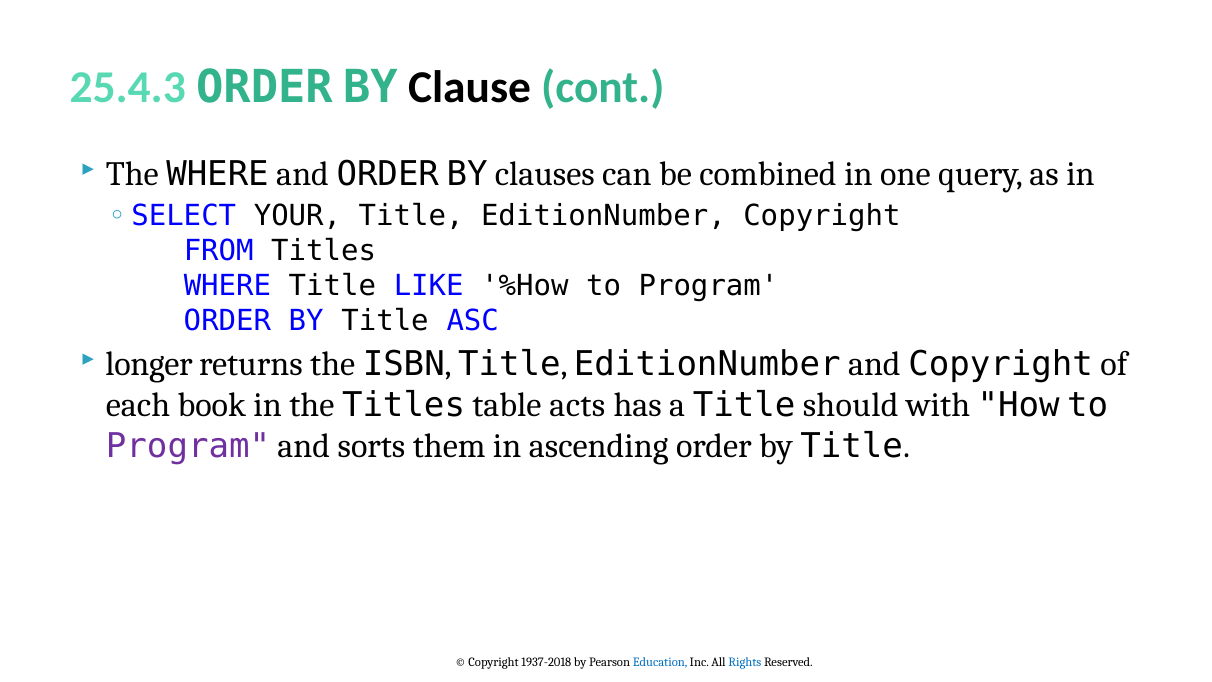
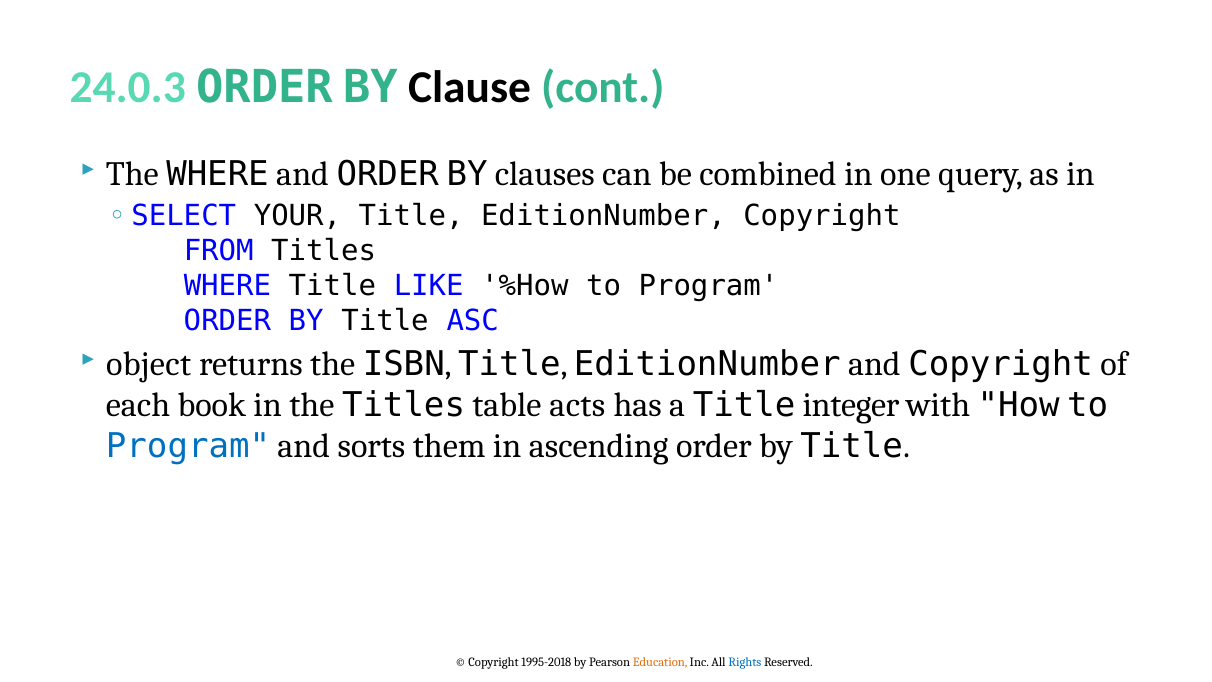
25.4.3: 25.4.3 -> 24.0.3
longer: longer -> object
should: should -> integer
Program at (188, 446) colour: purple -> blue
1937-2018: 1937-2018 -> 1995-2018
Education colour: blue -> orange
